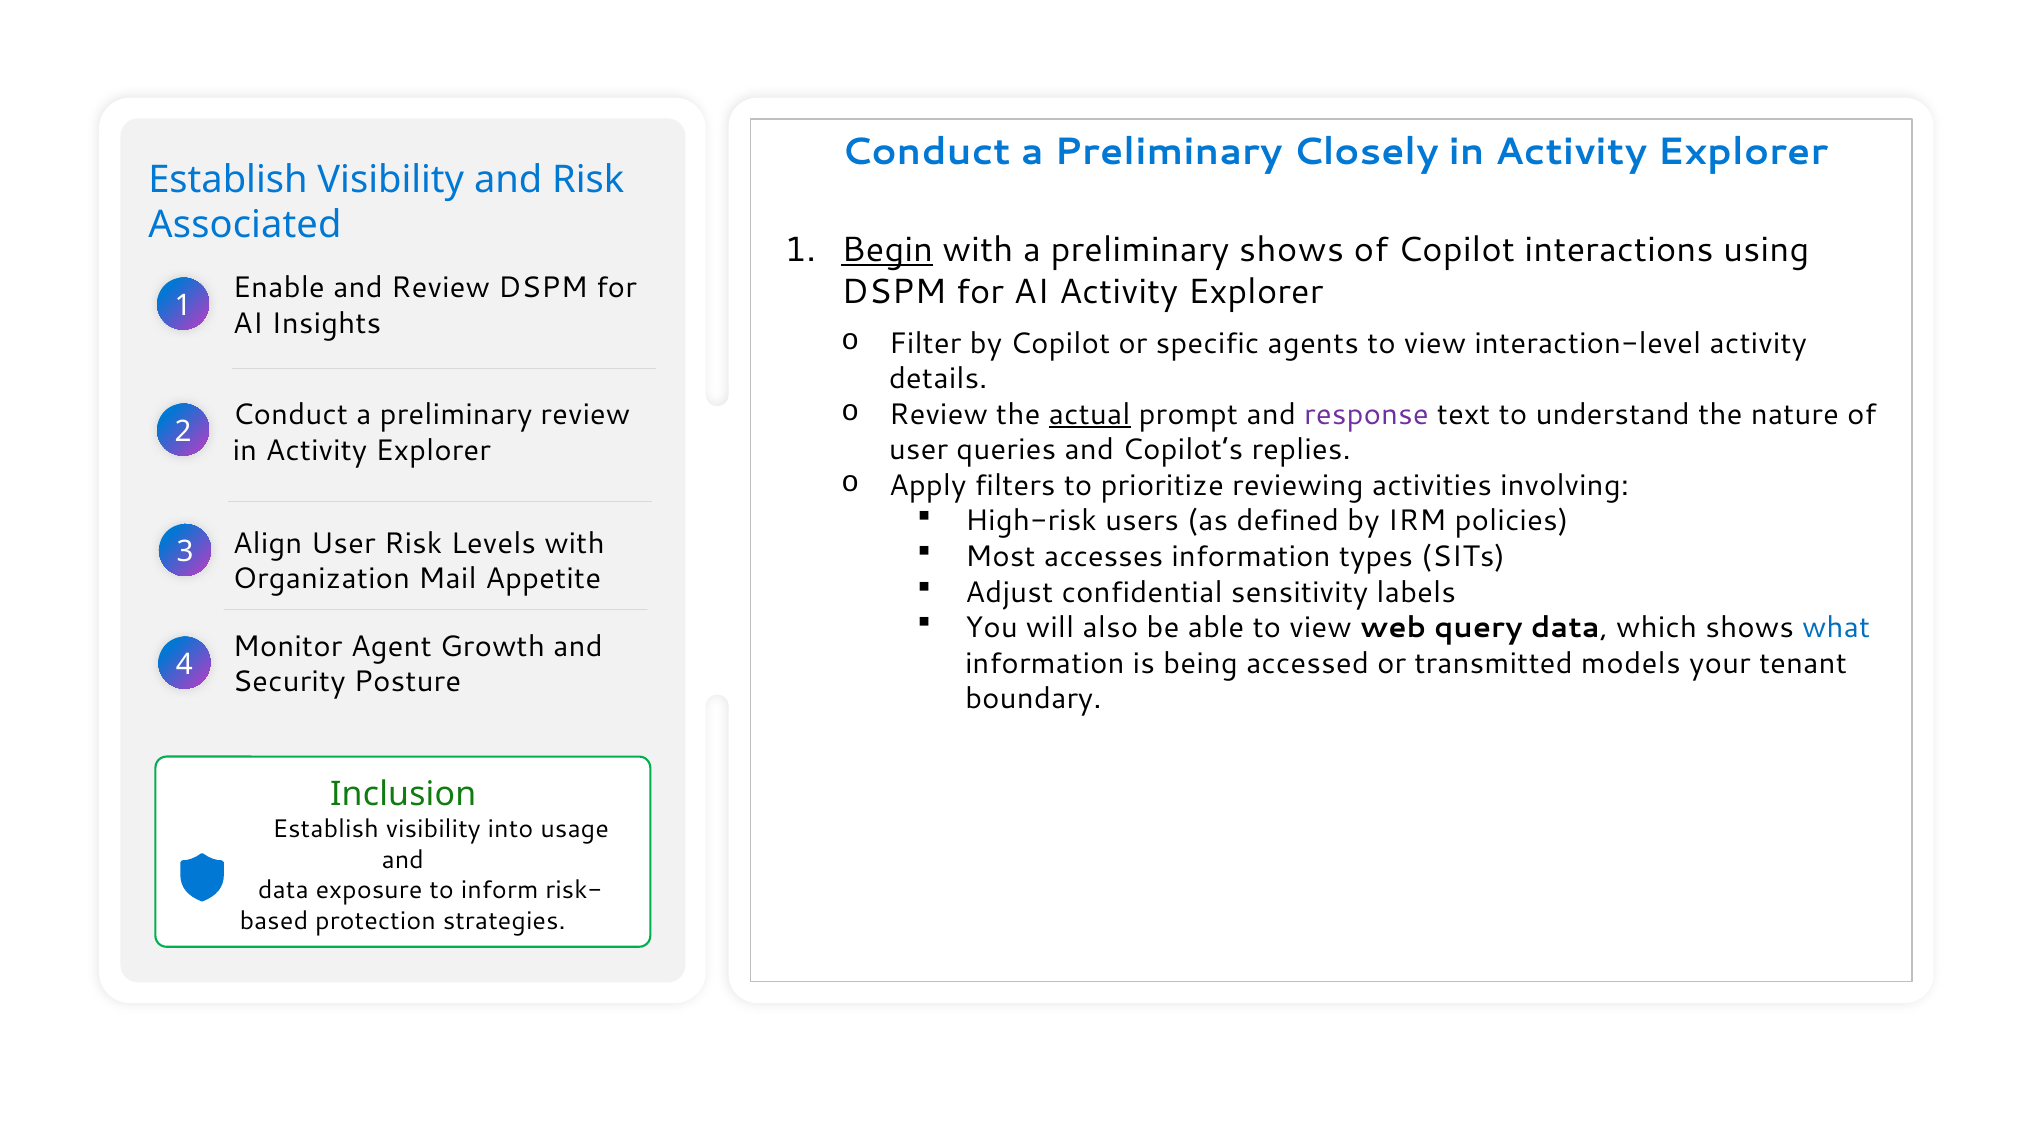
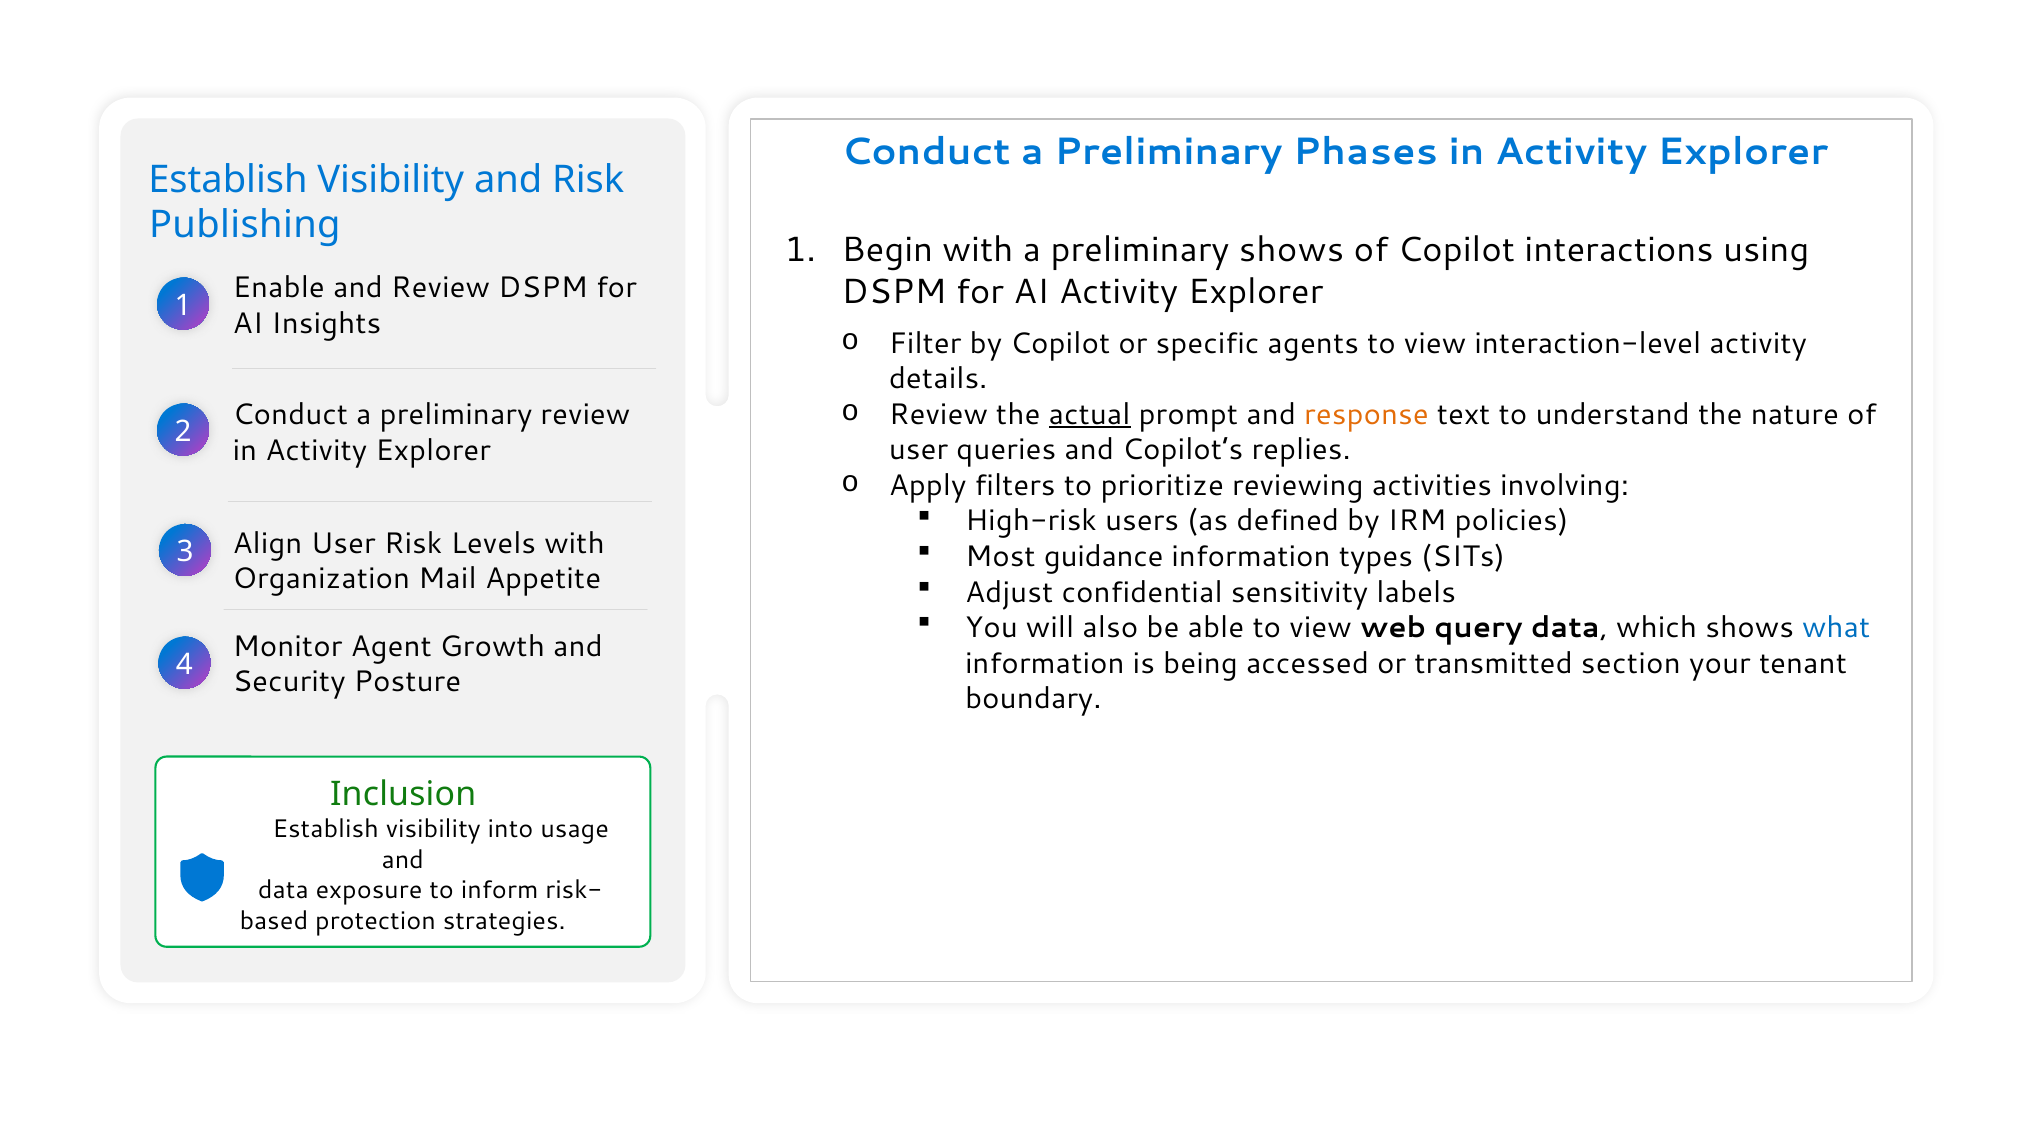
Closely: Closely -> Phases
Associated: Associated -> Publishing
Begin underline: present -> none
response colour: purple -> orange
accesses: accesses -> guidance
models: models -> section
